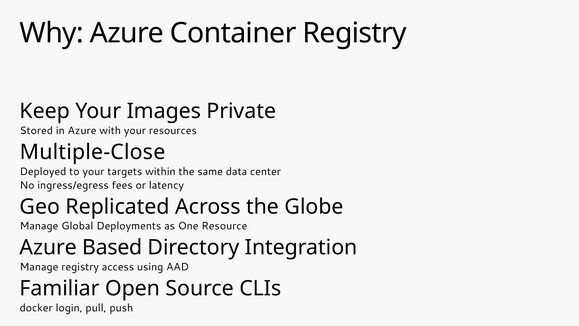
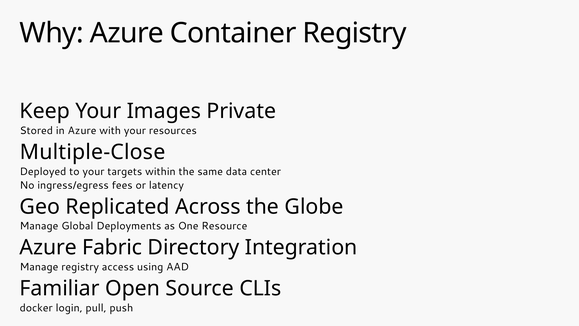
Based: Based -> Fabric
